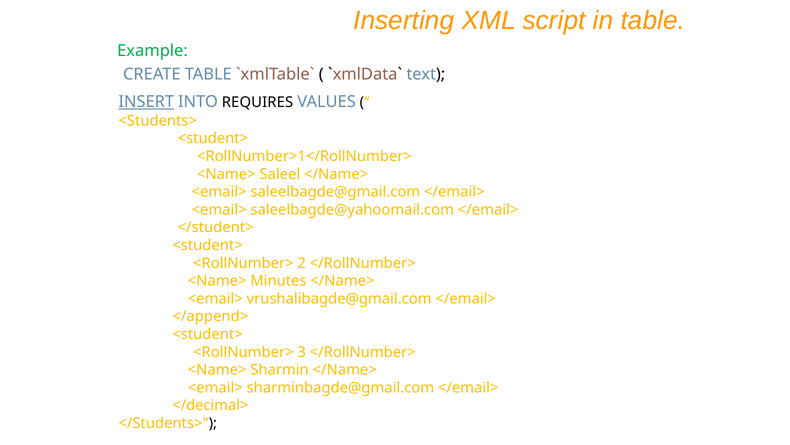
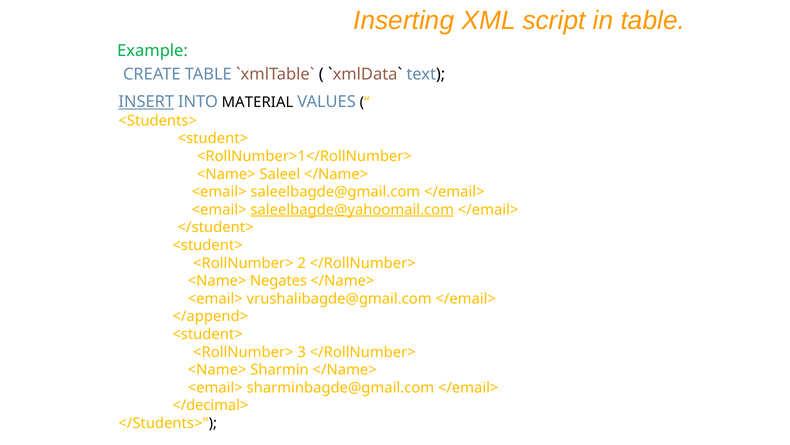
REQUIRES: REQUIRES -> MATERIAL
saleelbagde@yahoomail.com underline: none -> present
Minutes: Minutes -> Negates
